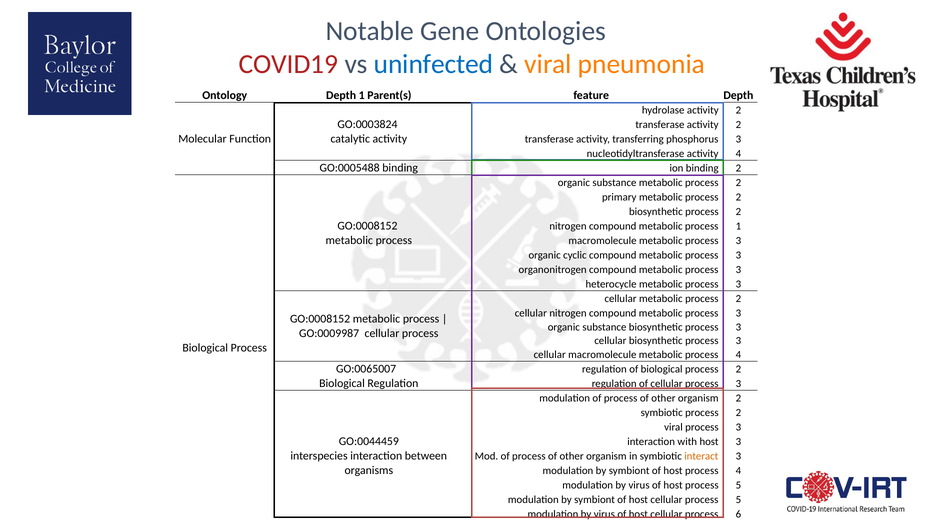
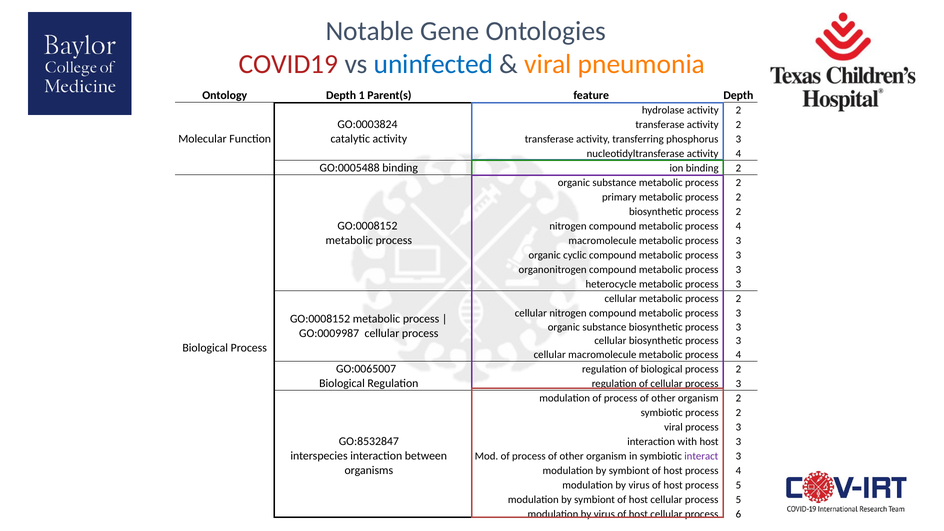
compound metabolic process 1: 1 -> 4
GO:0044459: GO:0044459 -> GO:8532847
interact colour: orange -> purple
